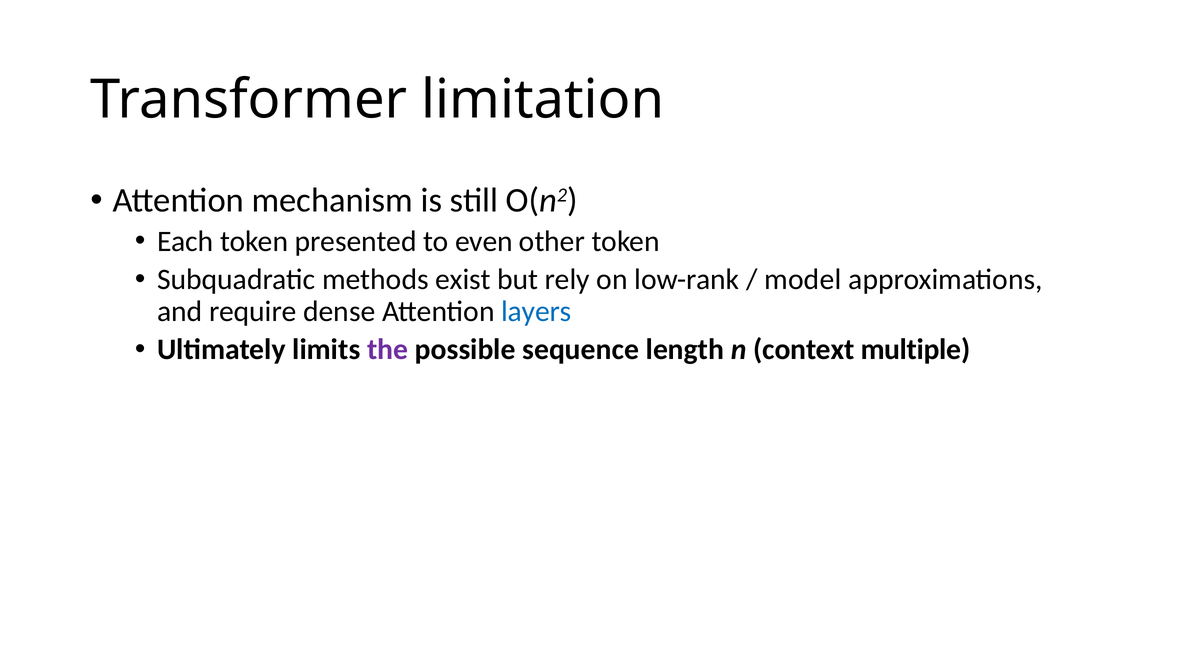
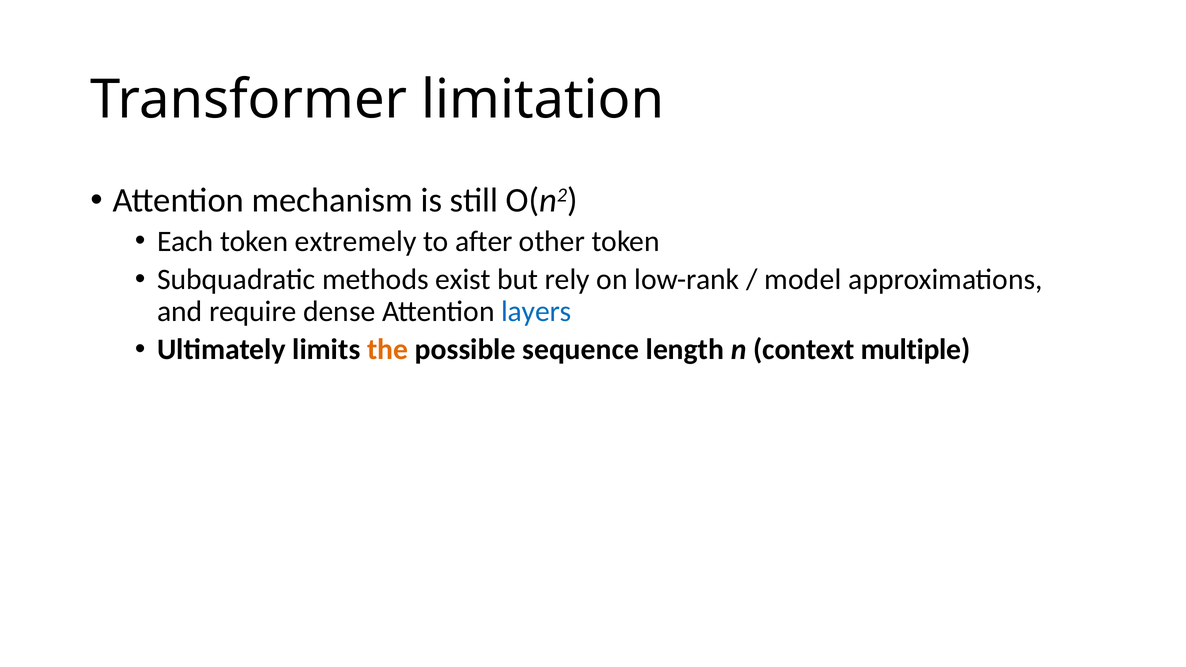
presented: presented -> extremely
even: even -> after
the colour: purple -> orange
